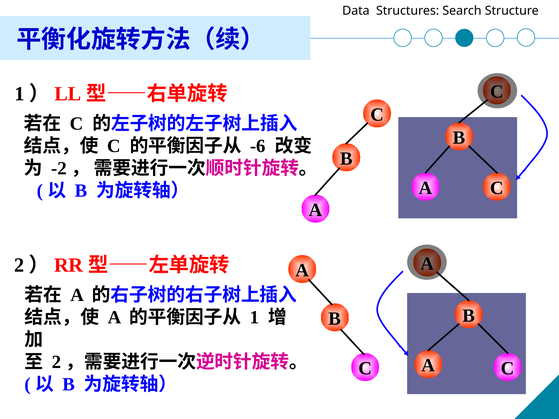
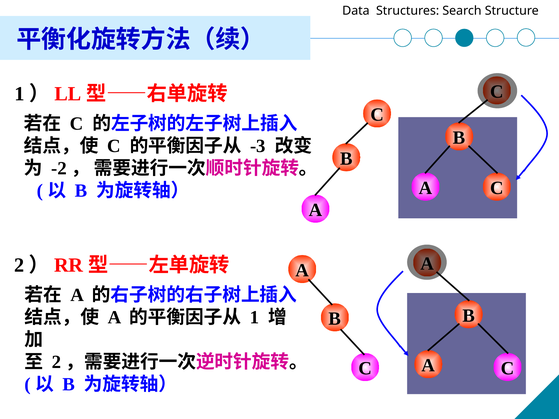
-6: -6 -> -3
